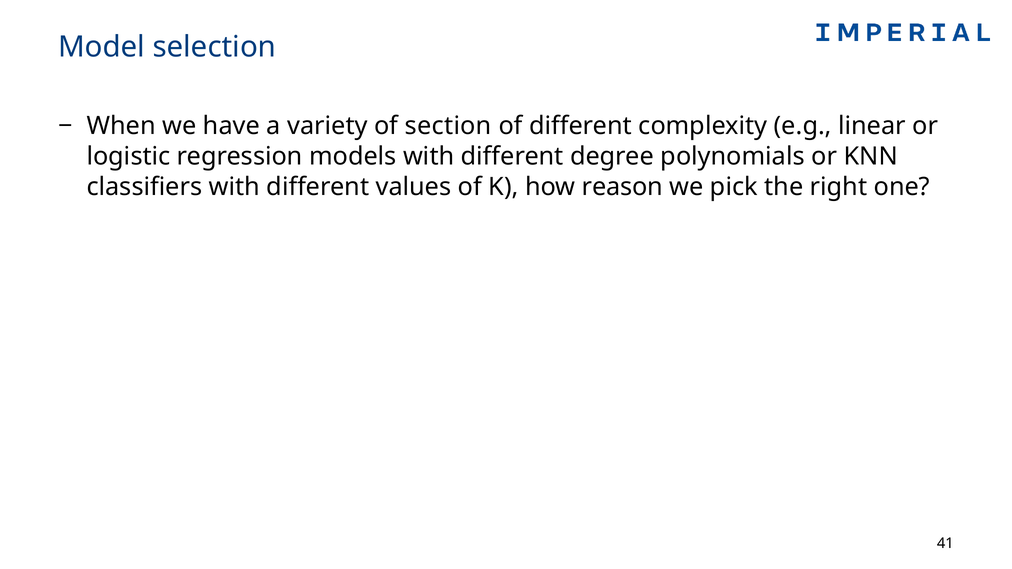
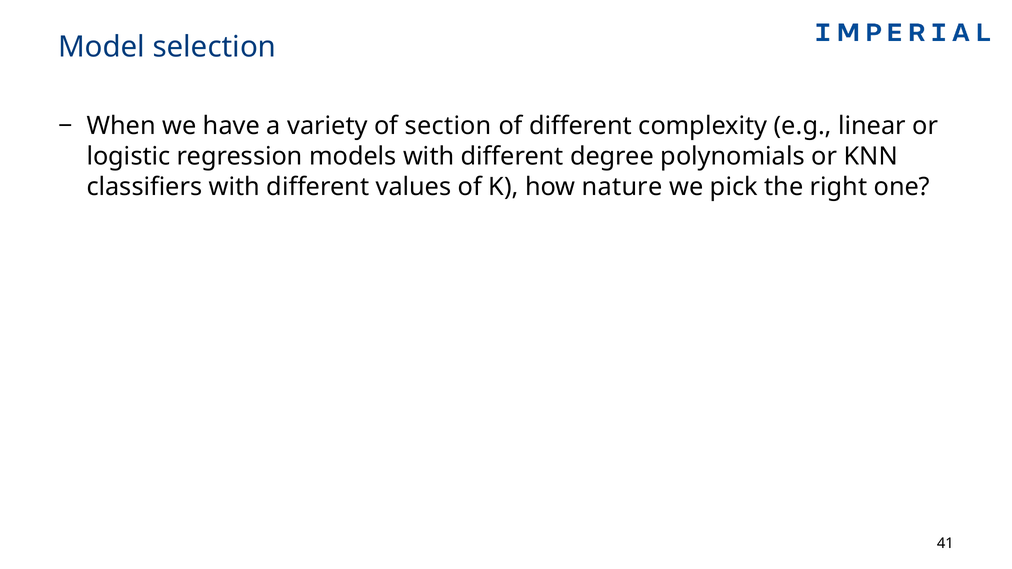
reason: reason -> nature
